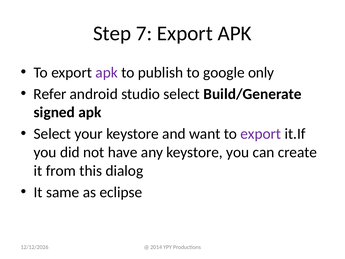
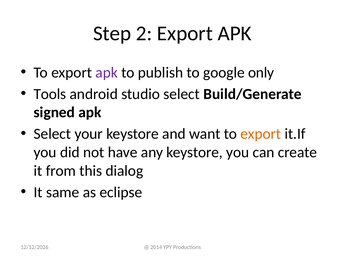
7: 7 -> 2
Refer: Refer -> Tools
export at (261, 134) colour: purple -> orange
